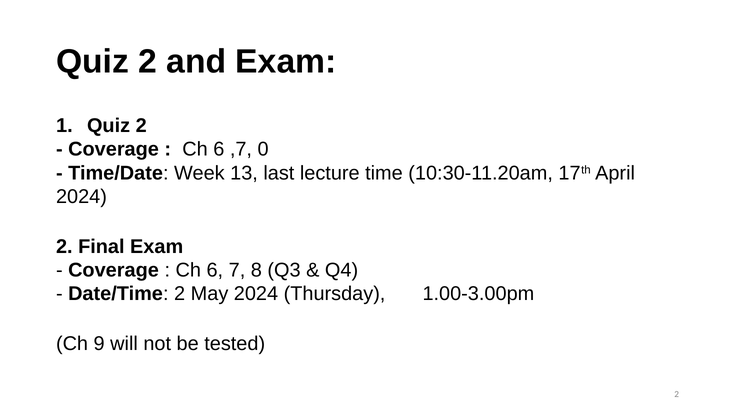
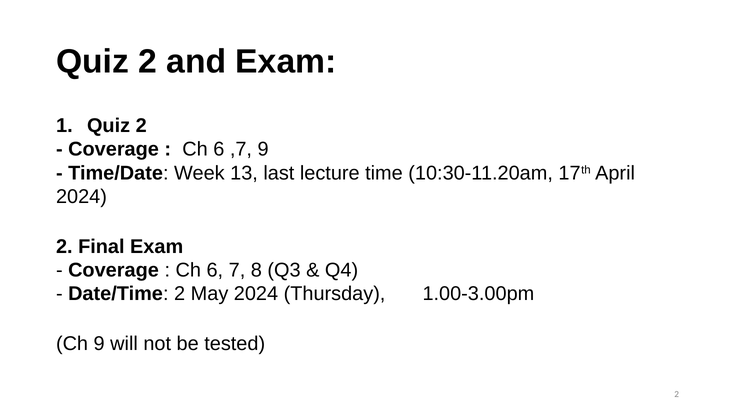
,7 0: 0 -> 9
